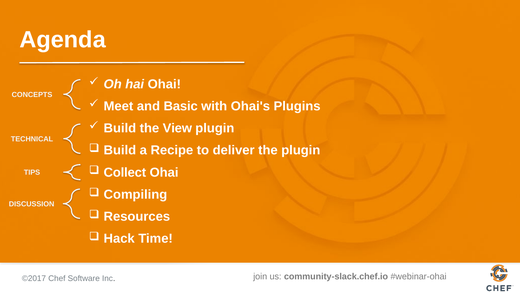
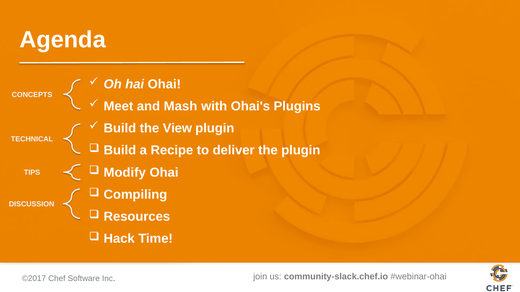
Basic: Basic -> Mash
Collect: Collect -> Modify
